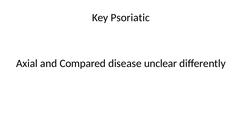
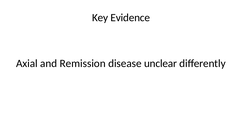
Psoriatic: Psoriatic -> Evidence
Compared: Compared -> Remission
